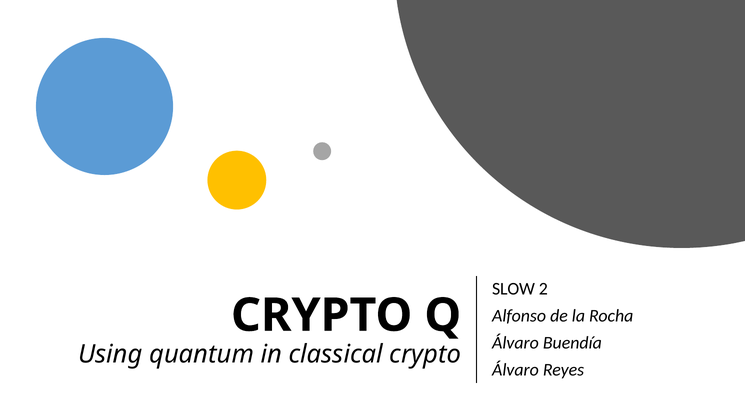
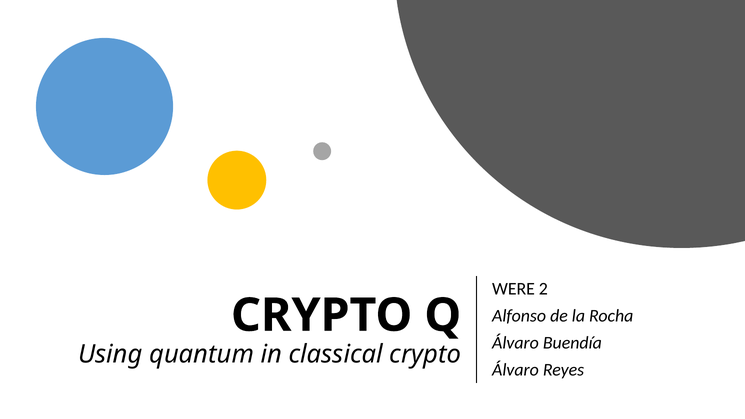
SLOW: SLOW -> WERE
